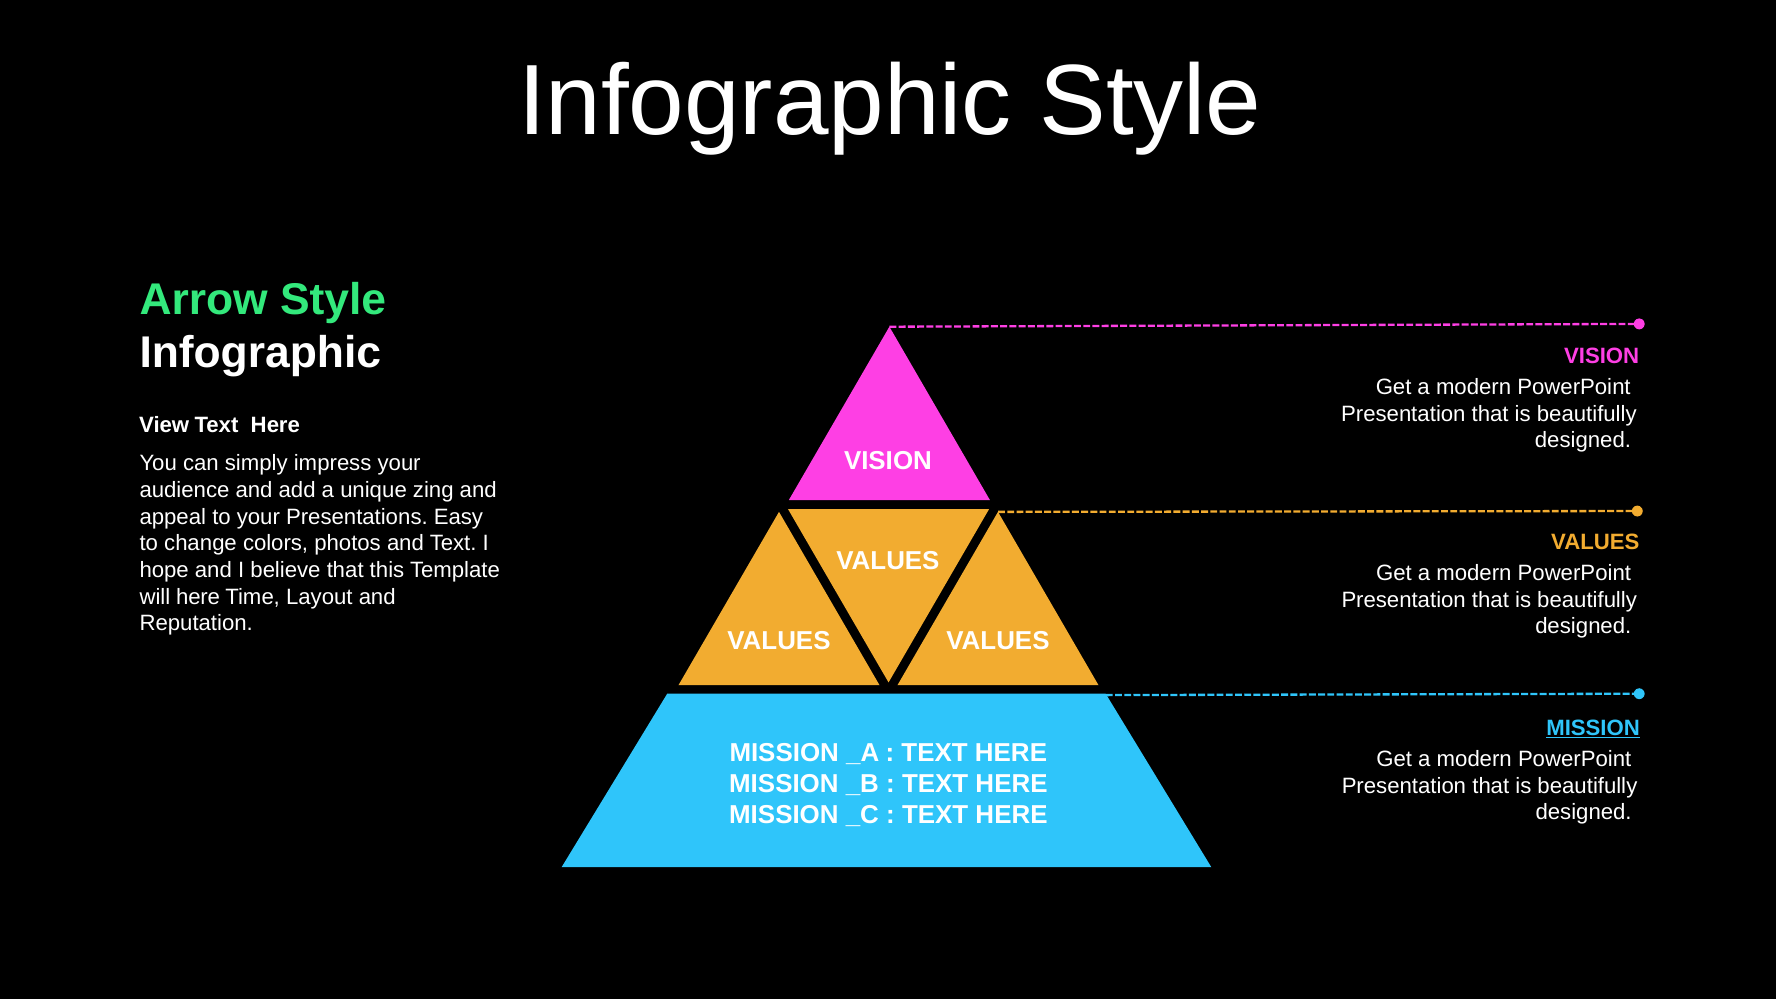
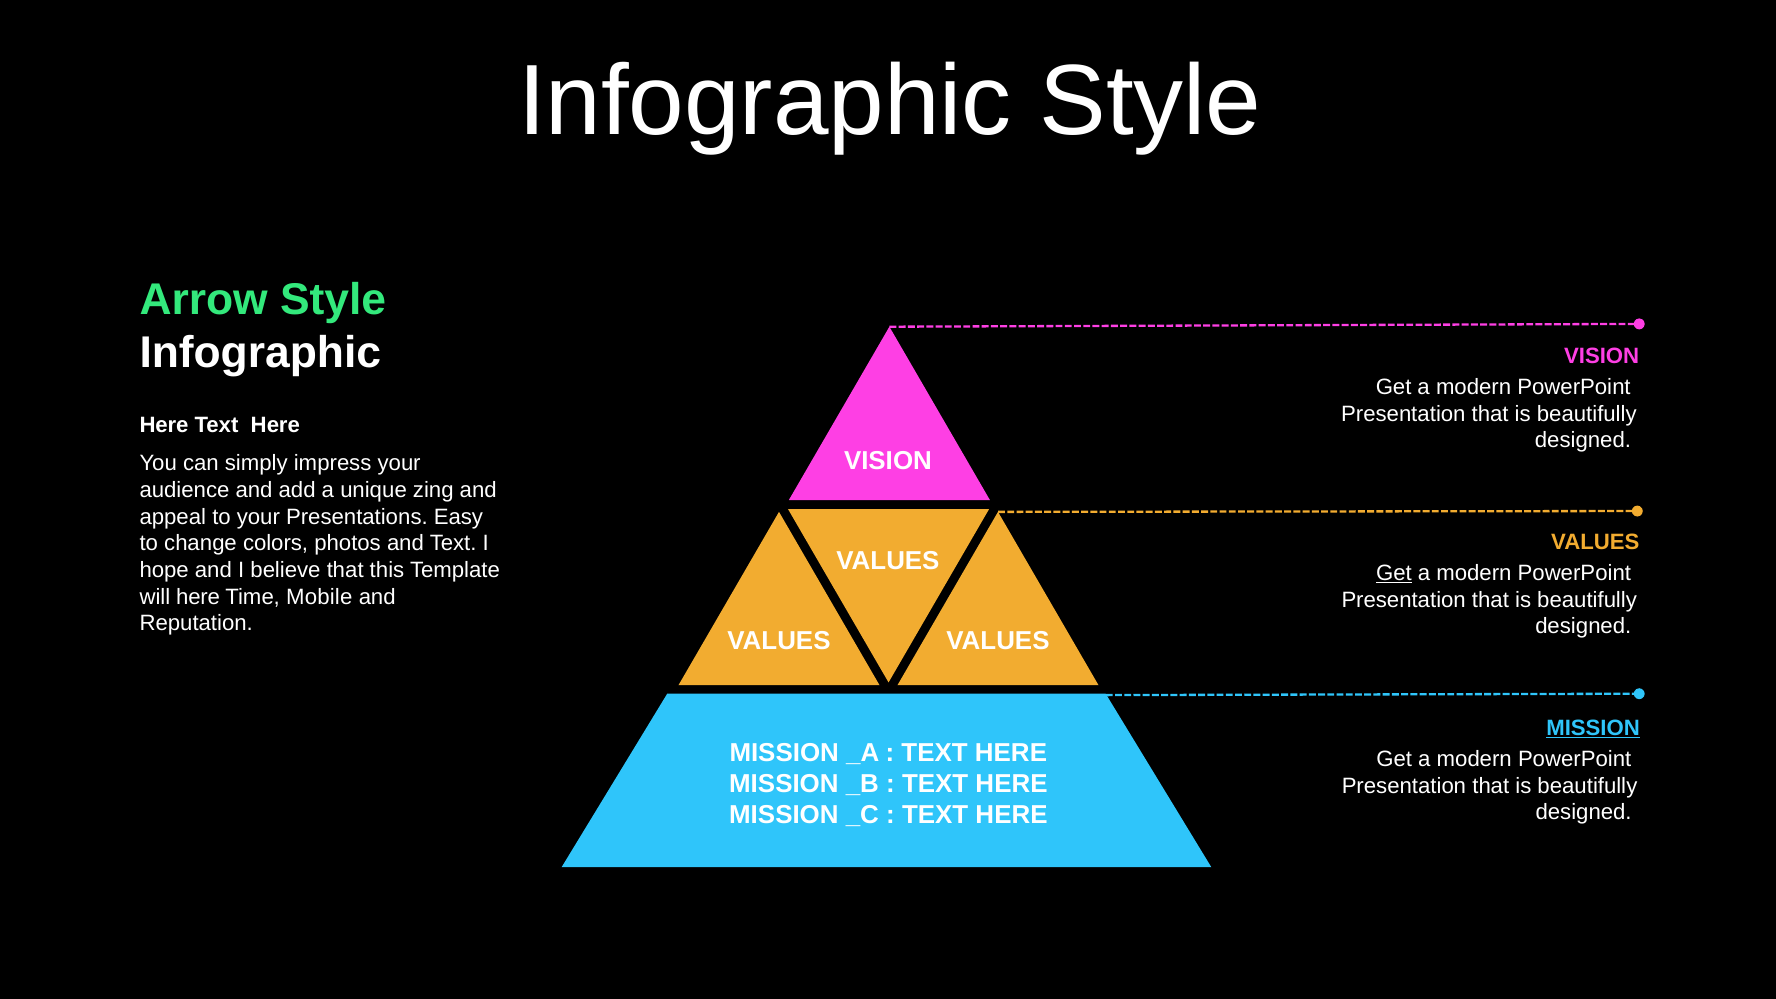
View at (164, 425): View -> Here
Get at (1394, 573) underline: none -> present
Layout: Layout -> Mobile
